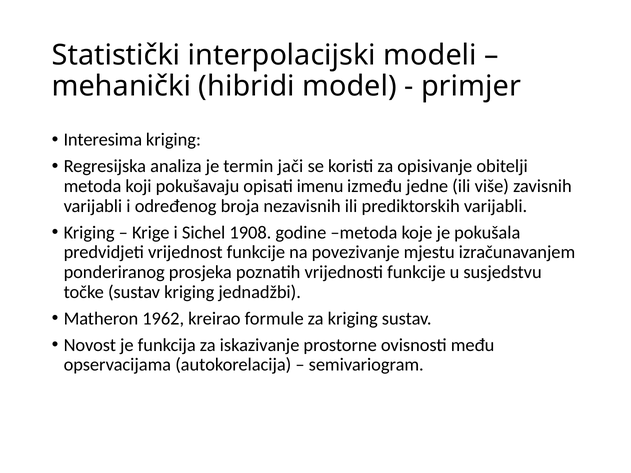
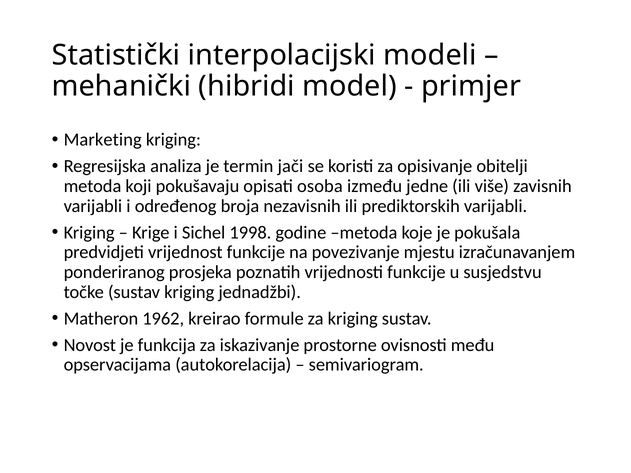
Interesima: Interesima -> Marketing
imenu: imenu -> osoba
1908: 1908 -> 1998
